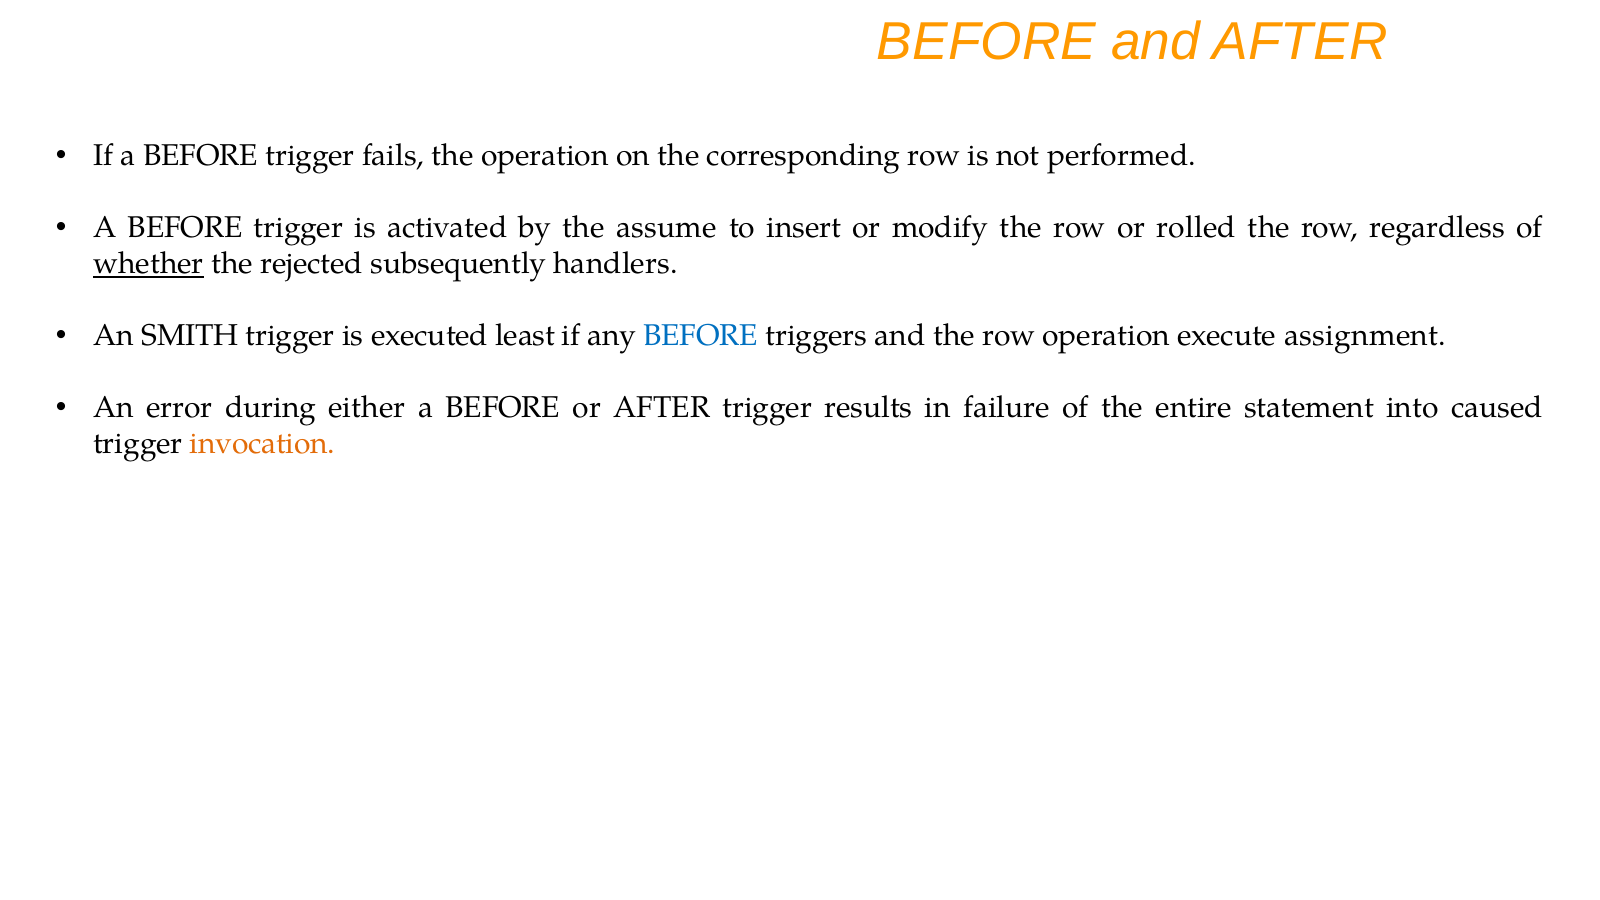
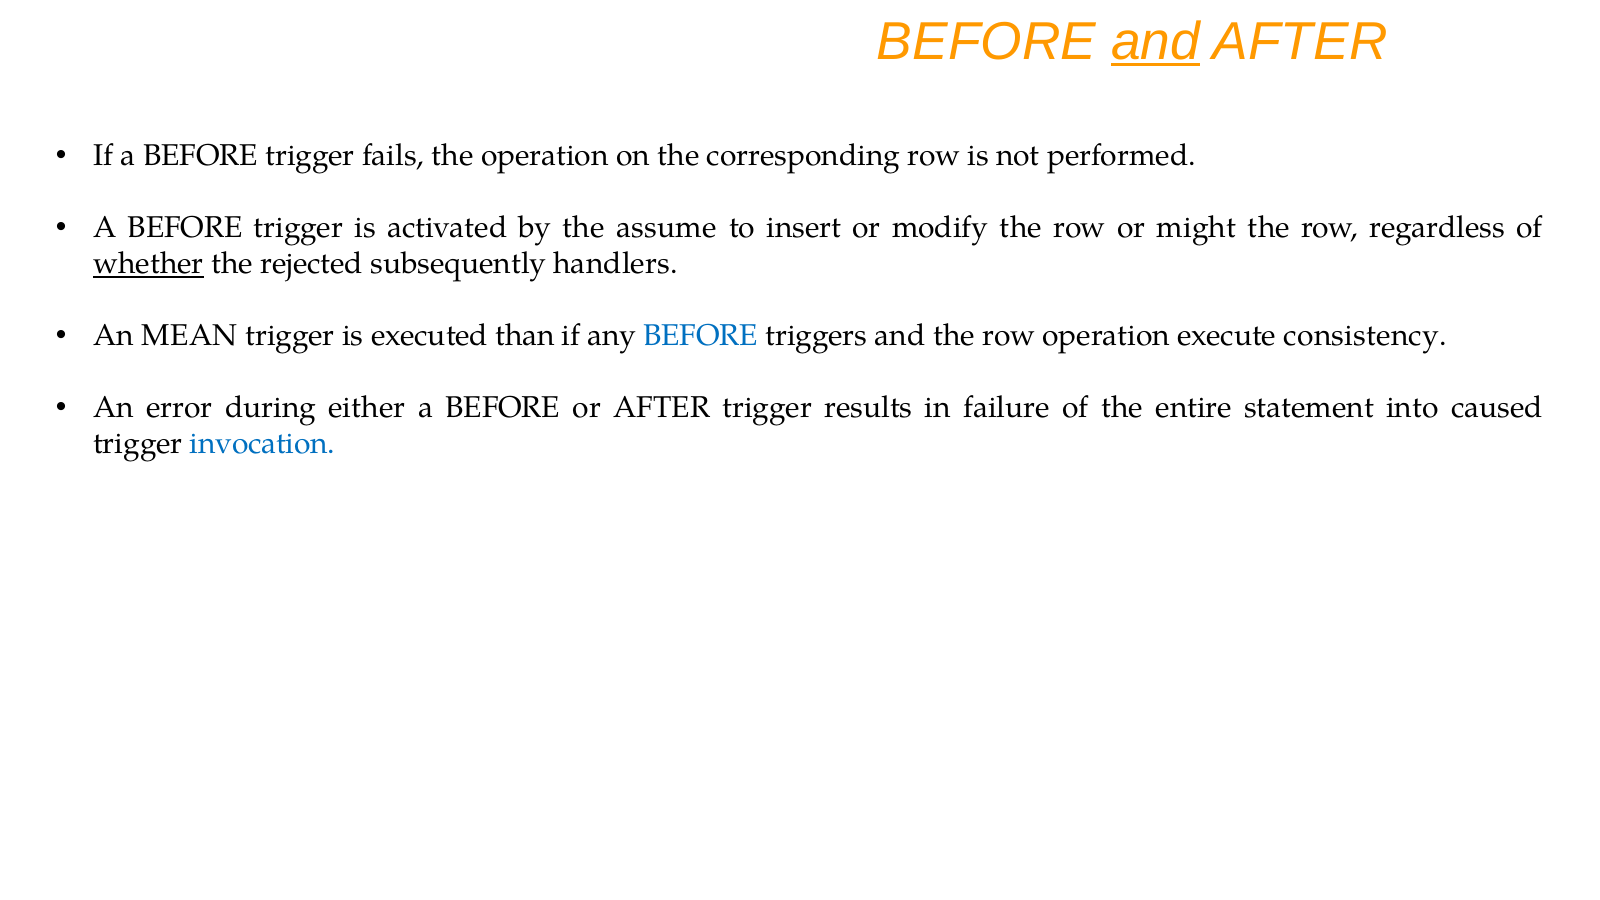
and at (1156, 42) underline: none -> present
rolled: rolled -> might
SMITH: SMITH -> MEAN
least: least -> than
assignment: assignment -> consistency
invocation colour: orange -> blue
